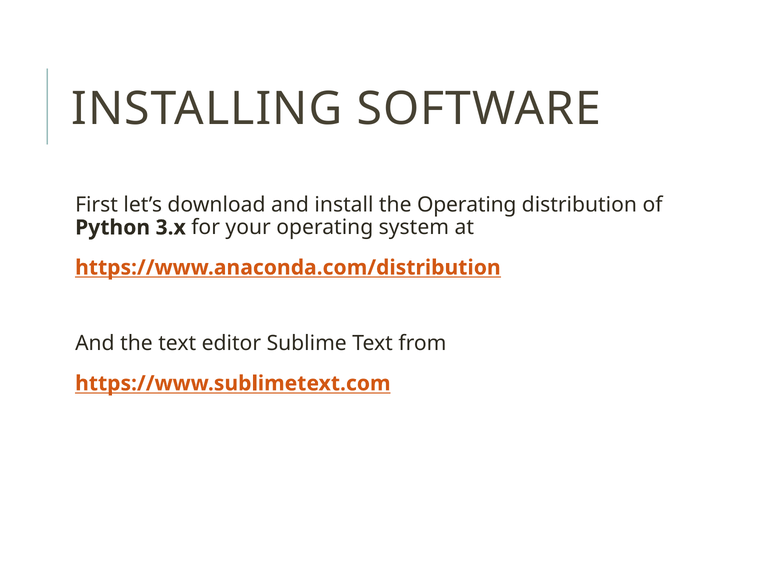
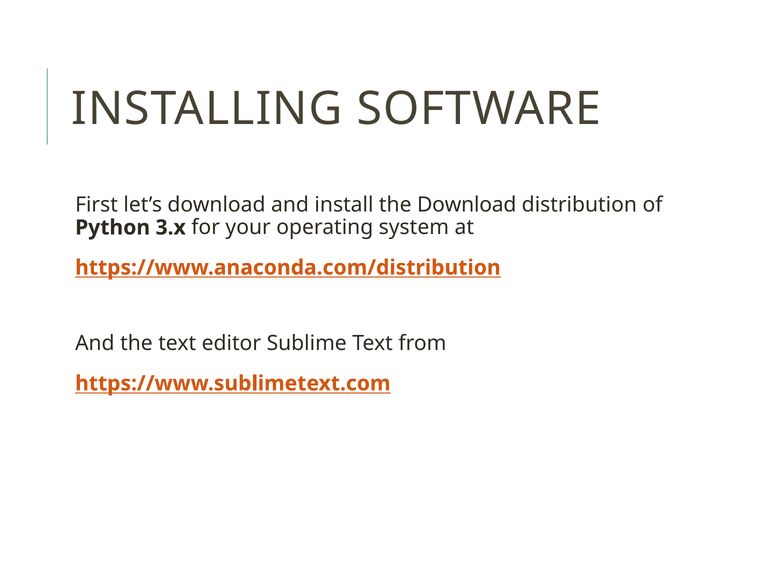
the Operating: Operating -> Download
